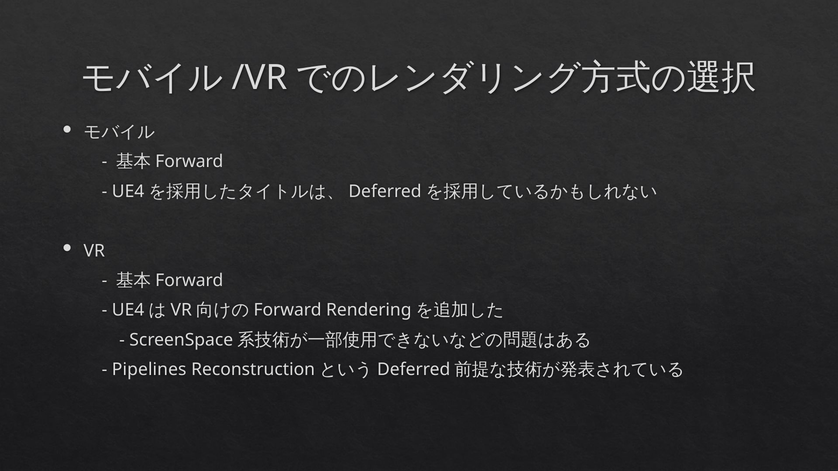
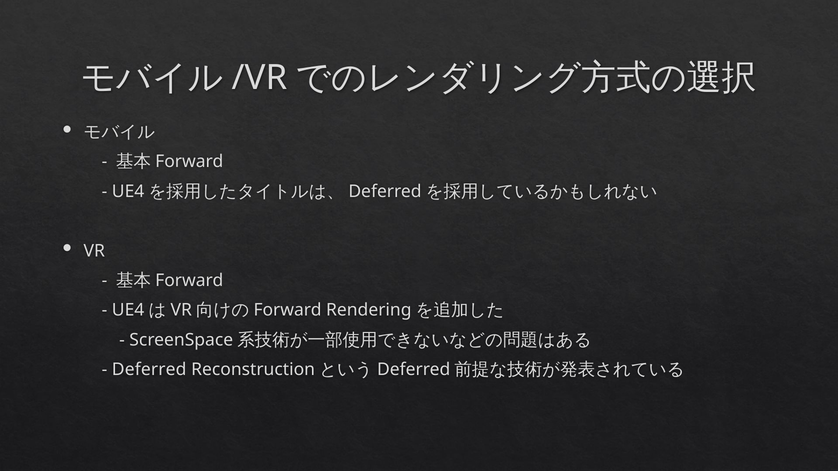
Pipelines: Pipelines -> Deferred
